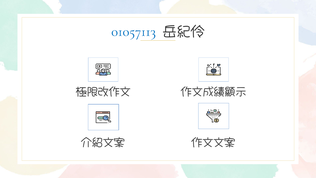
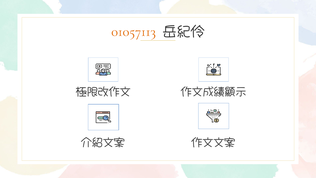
01057113 colour: blue -> orange
